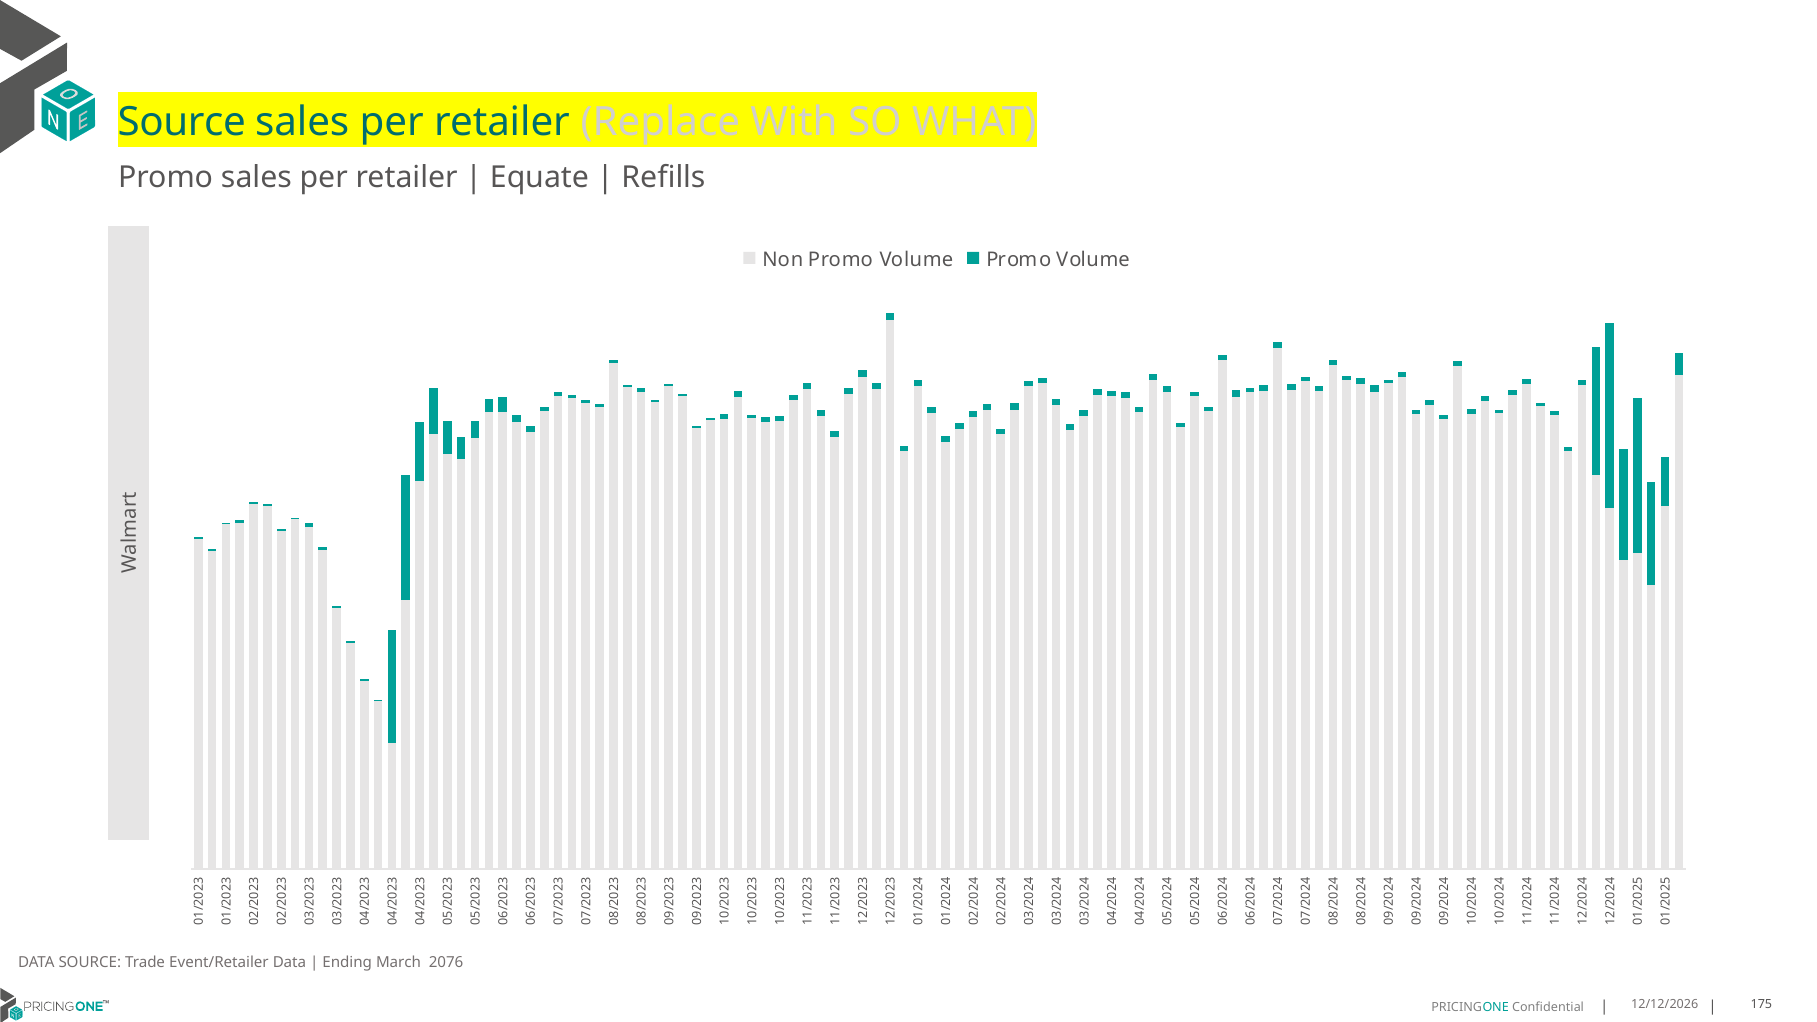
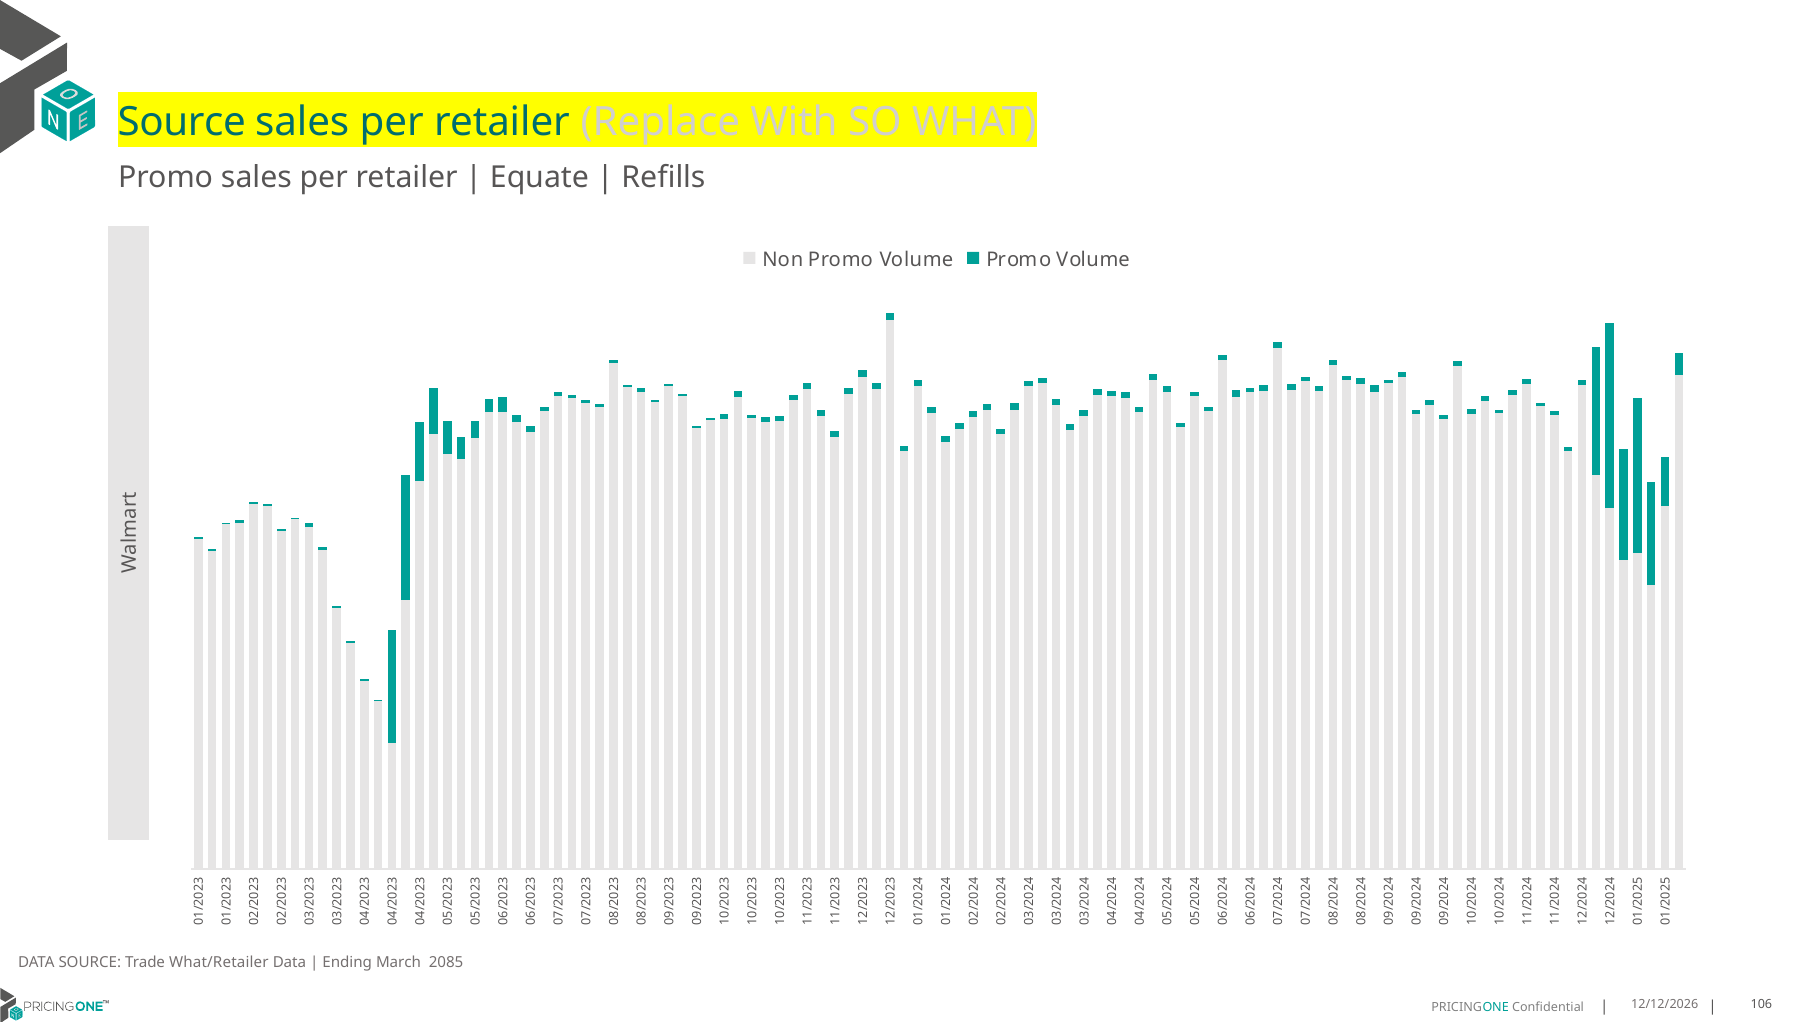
Event/Retailer: Event/Retailer -> What/Retailer
2076: 2076 -> 2085
175: 175 -> 106
